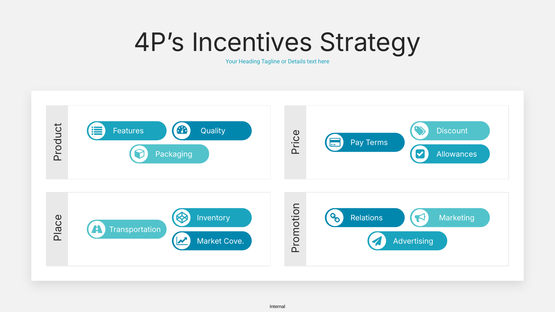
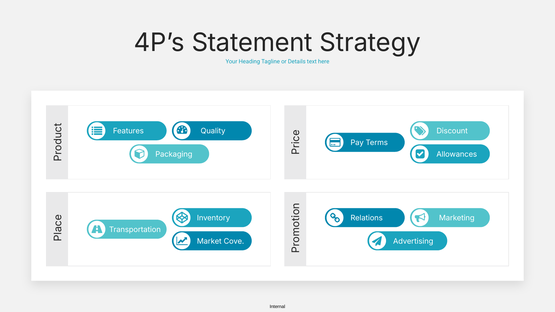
Incentives: Incentives -> Statement
